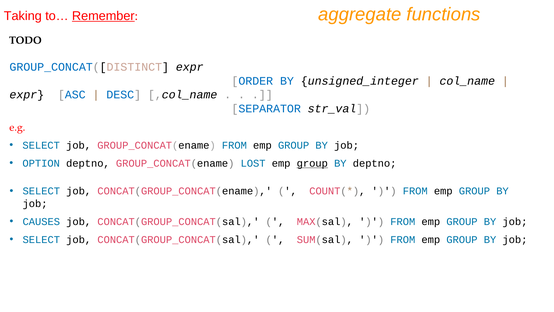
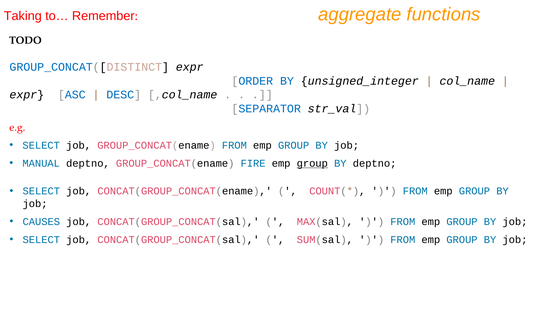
Remember underline: present -> none
OPTION: OPTION -> MANUAL
LOST: LOST -> FIRE
